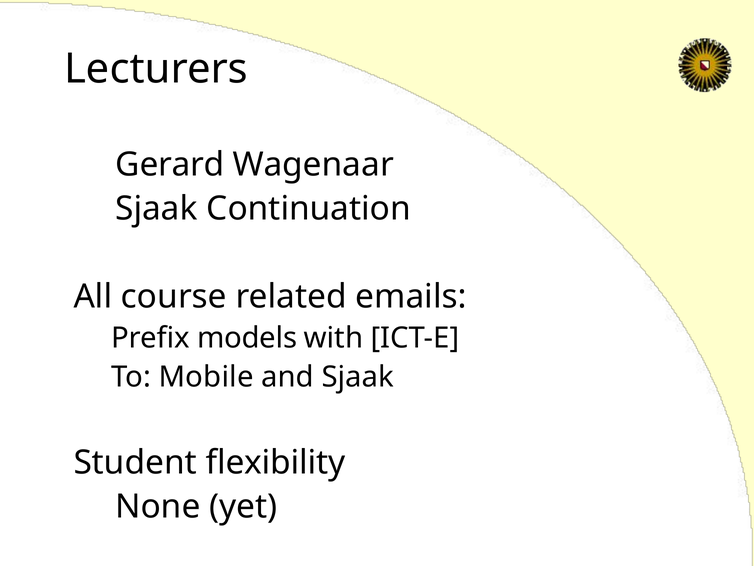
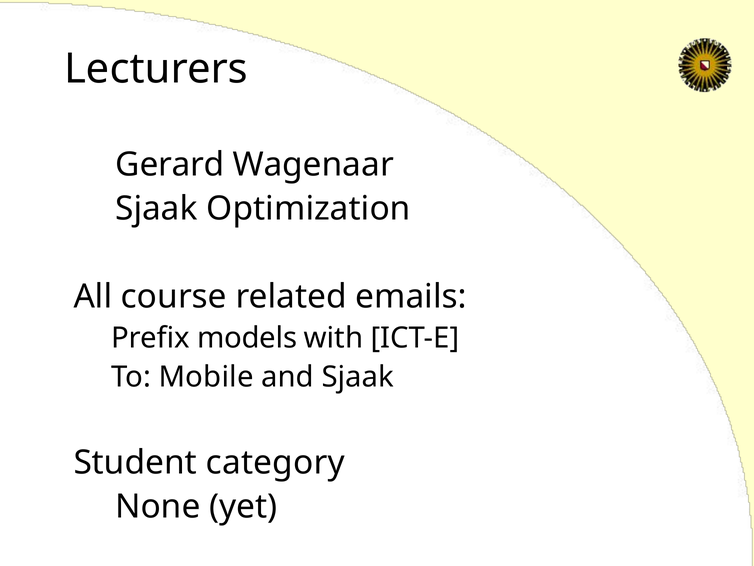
Continuation: Continuation -> Optimization
flexibility: flexibility -> category
